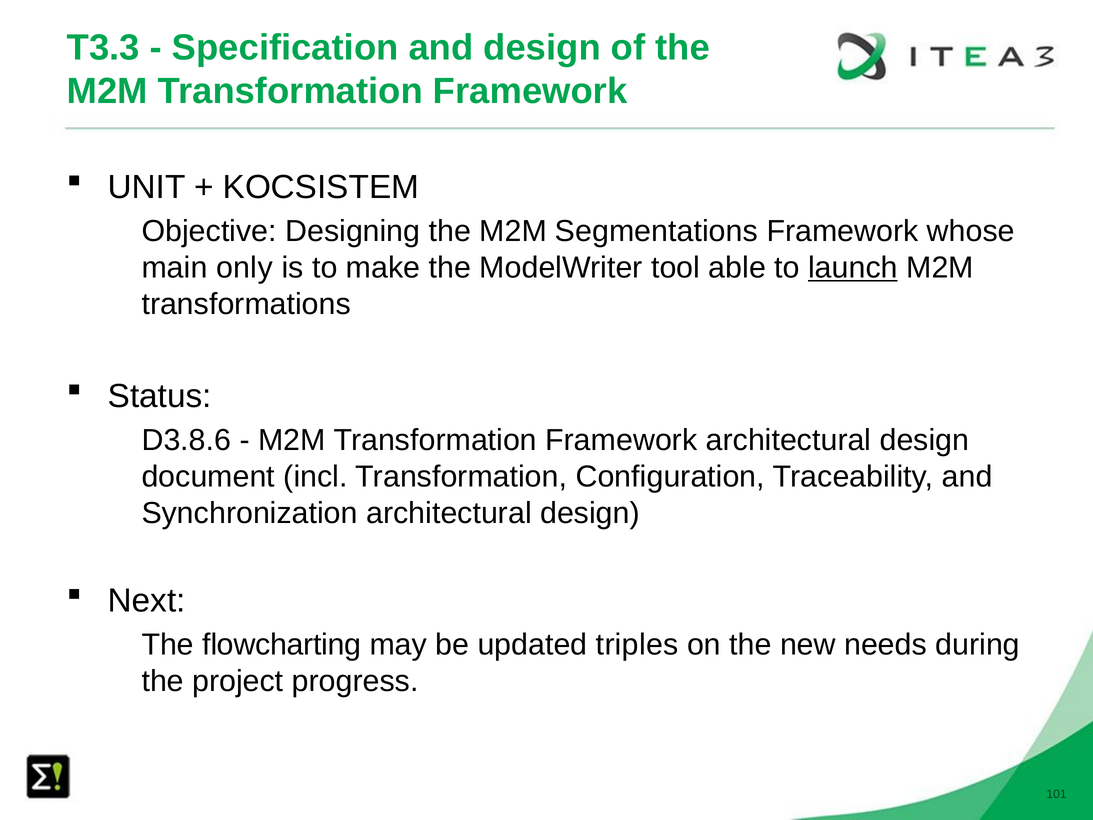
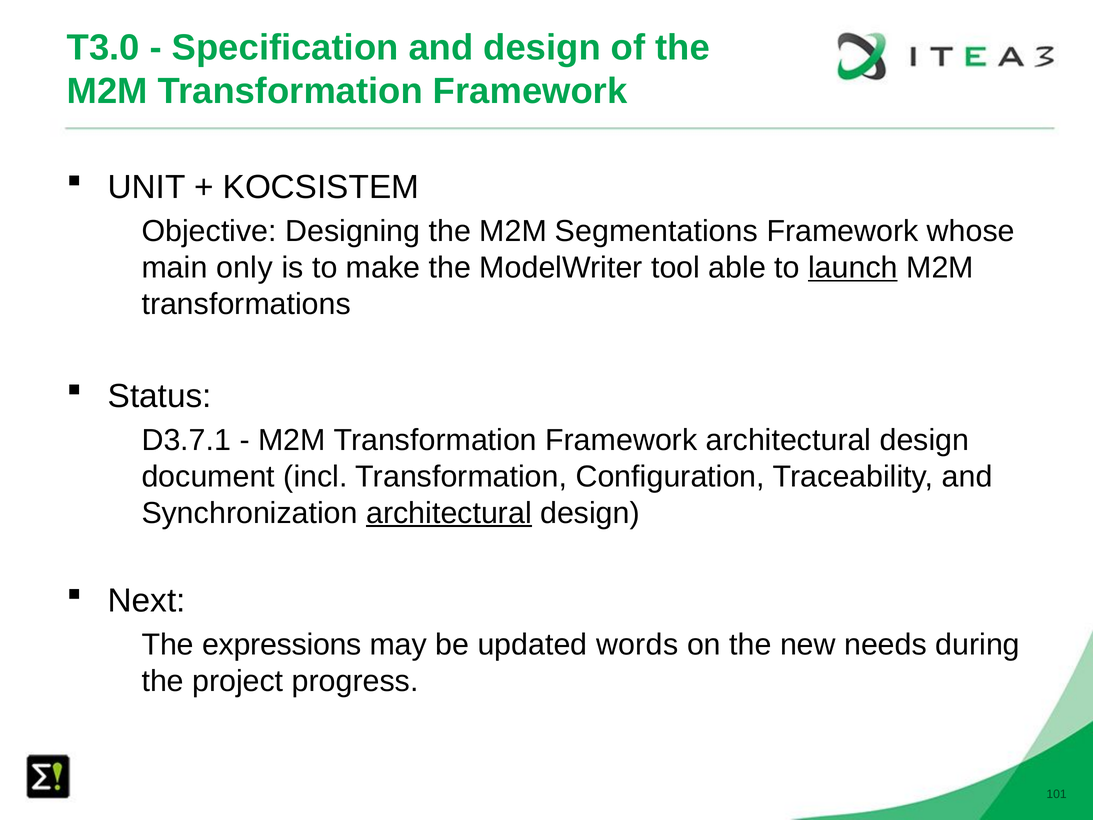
T3.3: T3.3 -> T3.0
D3.8.6: D3.8.6 -> D3.7.1
architectural at (449, 513) underline: none -> present
flowcharting: flowcharting -> expressions
triples: triples -> words
